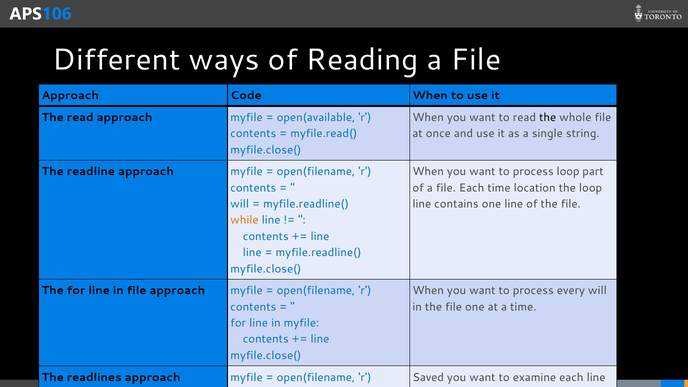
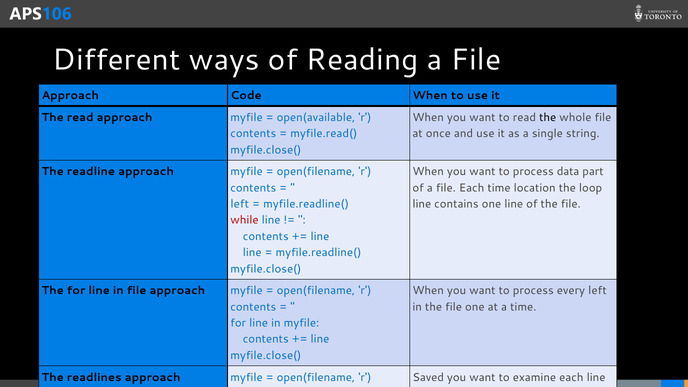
process loop: loop -> data
will at (240, 204): will -> left
while colour: orange -> red
every will: will -> left
